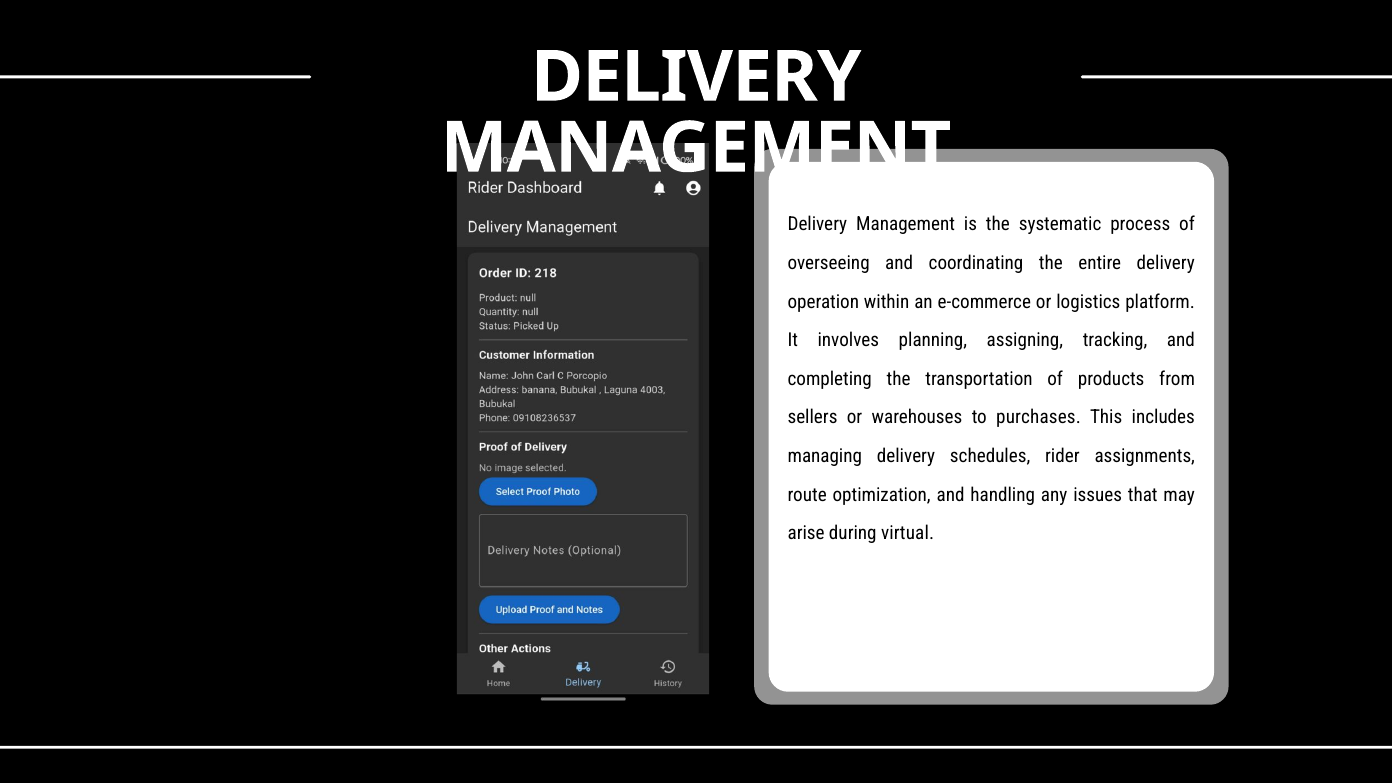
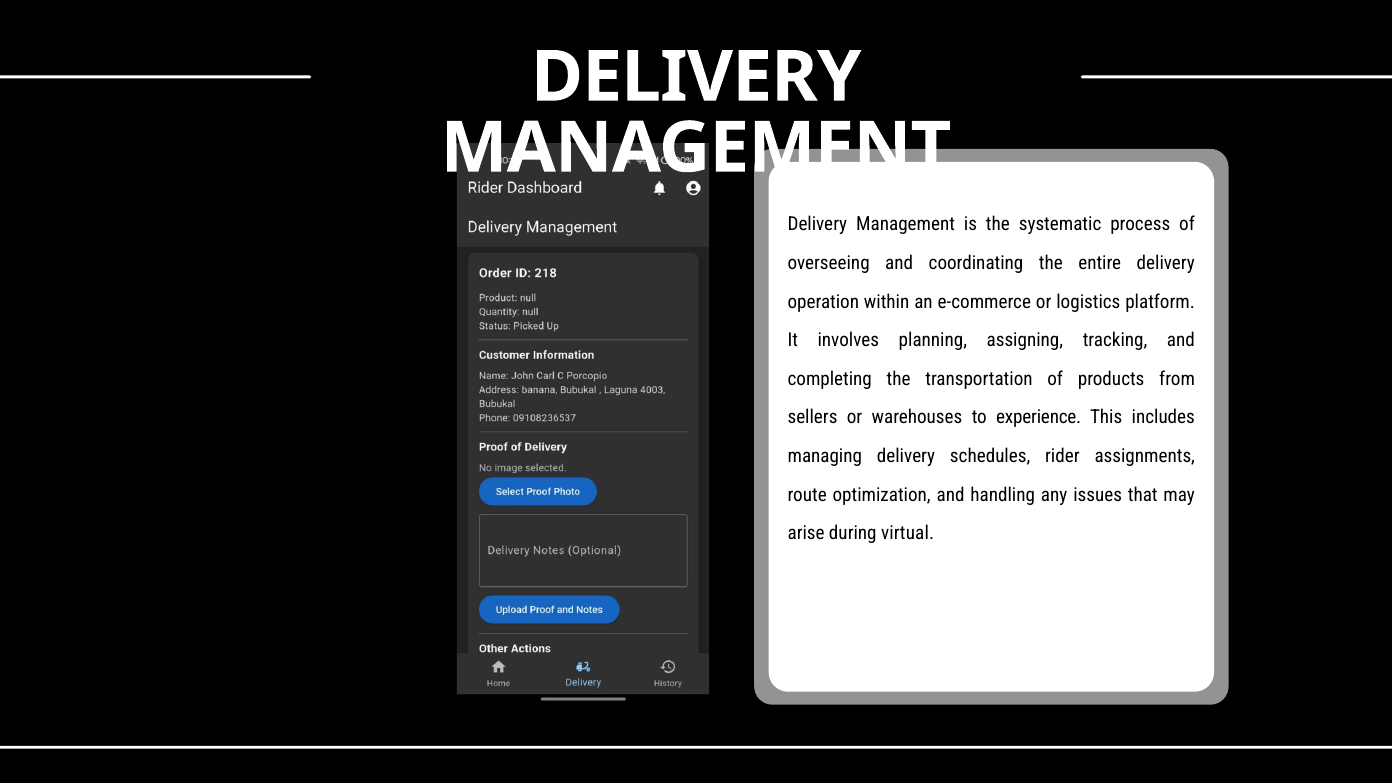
purchases: purchases -> experience
